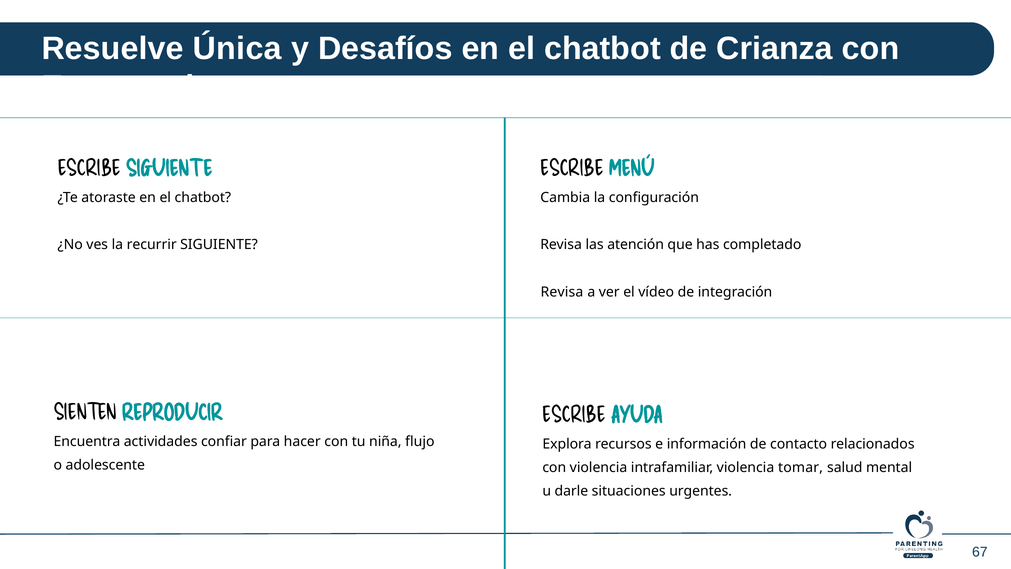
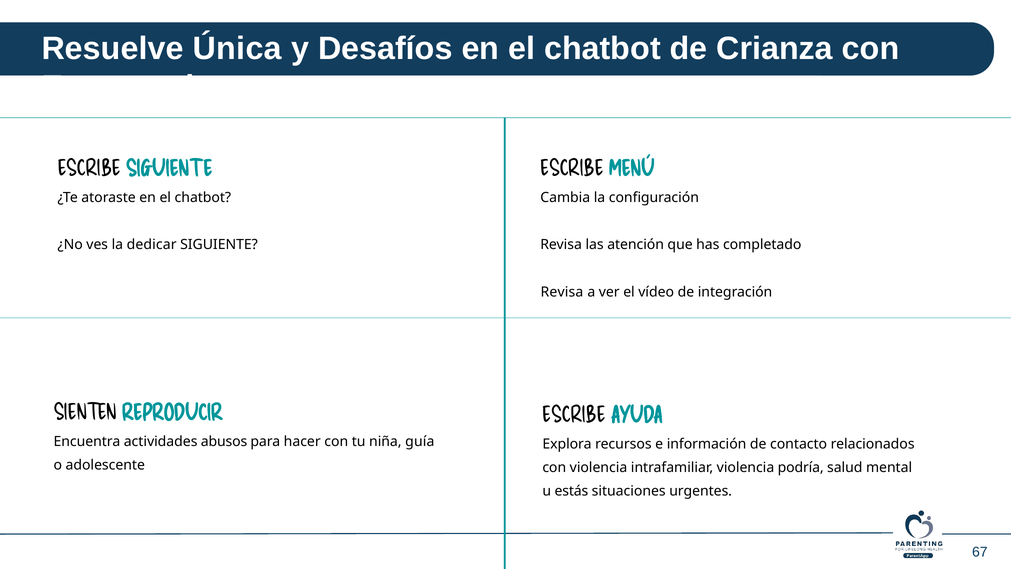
recurrir: recurrir -> dedicar
confiar: confiar -> abusos
flujo: flujo -> guía
tomar: tomar -> podría
darle: darle -> estás
